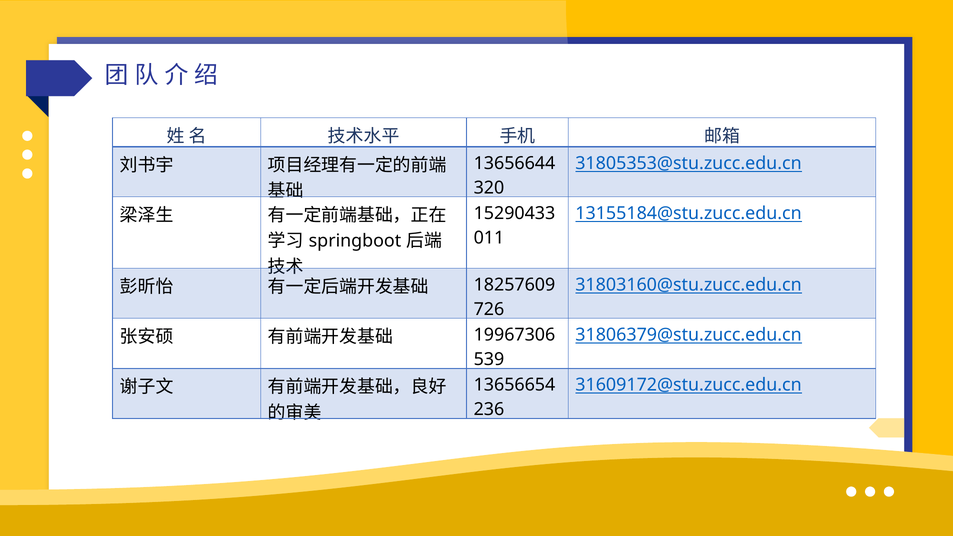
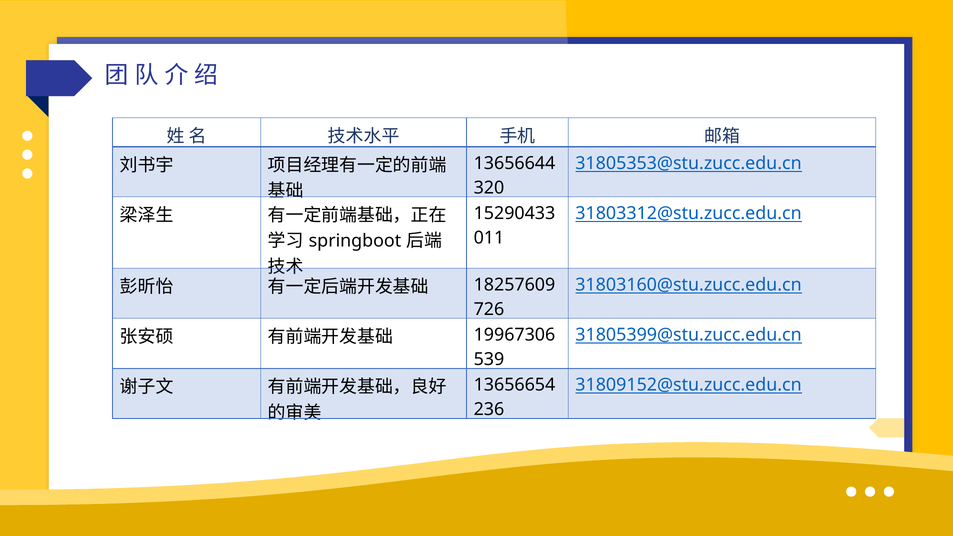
13155184@stu.zucc.edu.cn: 13155184@stu.zucc.edu.cn -> 31803312@stu.zucc.edu.cn
31806379@stu.zucc.edu.cn: 31806379@stu.zucc.edu.cn -> 31805399@stu.zucc.edu.cn
31609172@stu.zucc.edu.cn: 31609172@stu.zucc.edu.cn -> 31809152@stu.zucc.edu.cn
